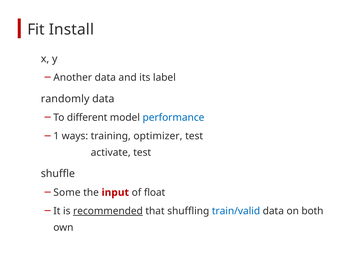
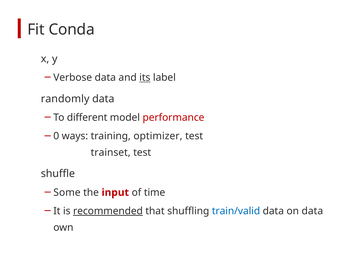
Install: Install -> Conda
Another: Another -> Verbose
its underline: none -> present
performance colour: blue -> red
1: 1 -> 0
activate: activate -> trainset
float: float -> time
on both: both -> data
